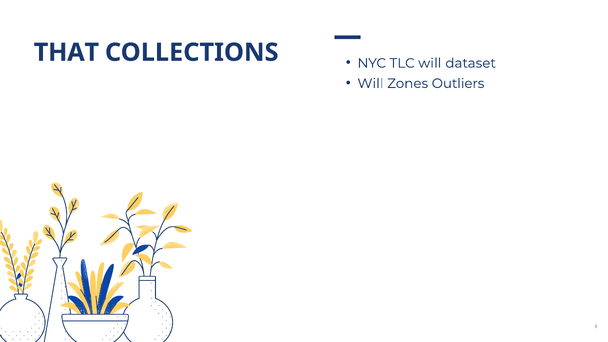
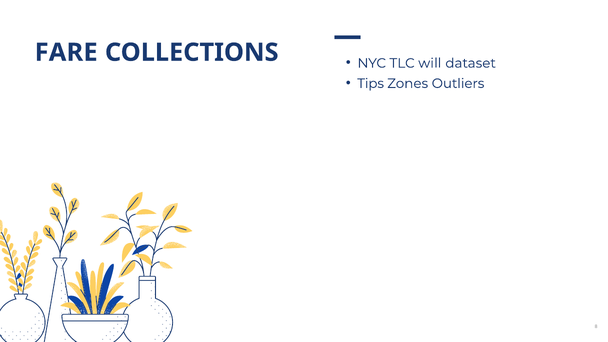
THAT: THAT -> FARE
Will at (370, 83): Will -> Tips
